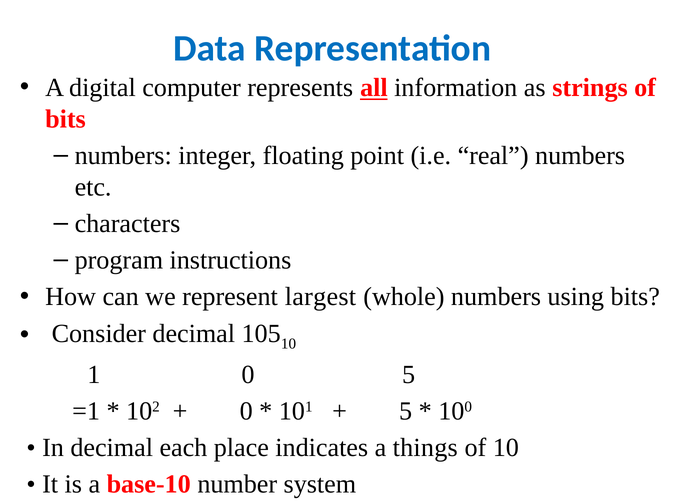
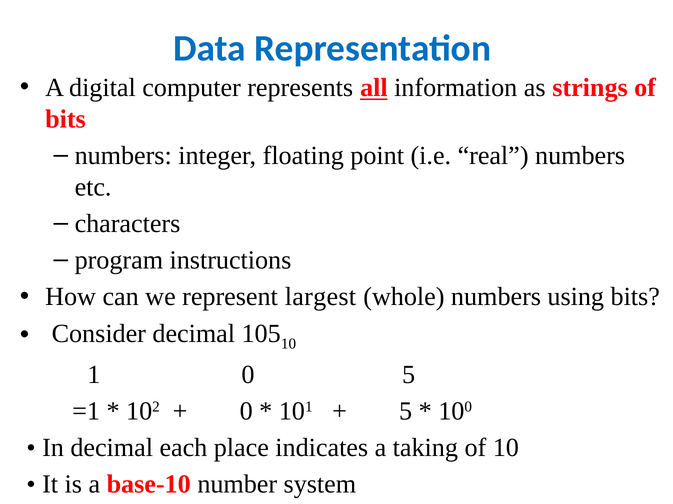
things: things -> taking
